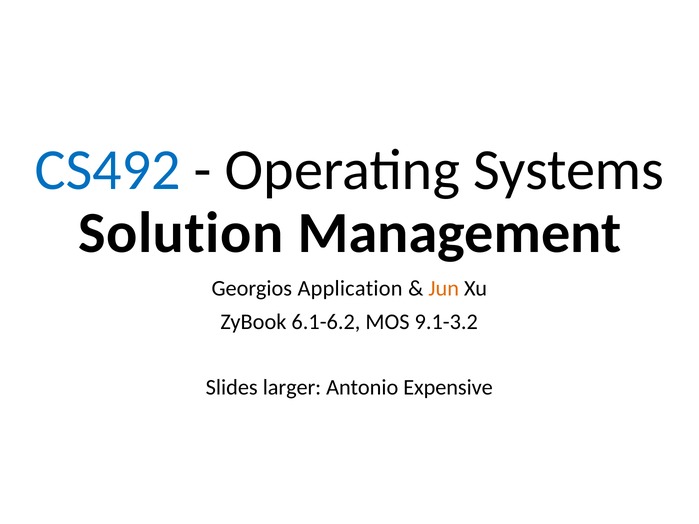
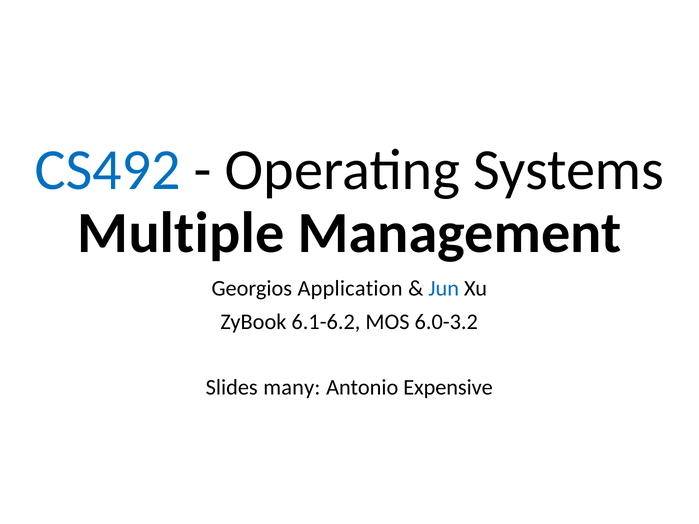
Solution: Solution -> Multiple
Jun colour: orange -> blue
9.1-3.2: 9.1-3.2 -> 6.0-3.2
larger: larger -> many
